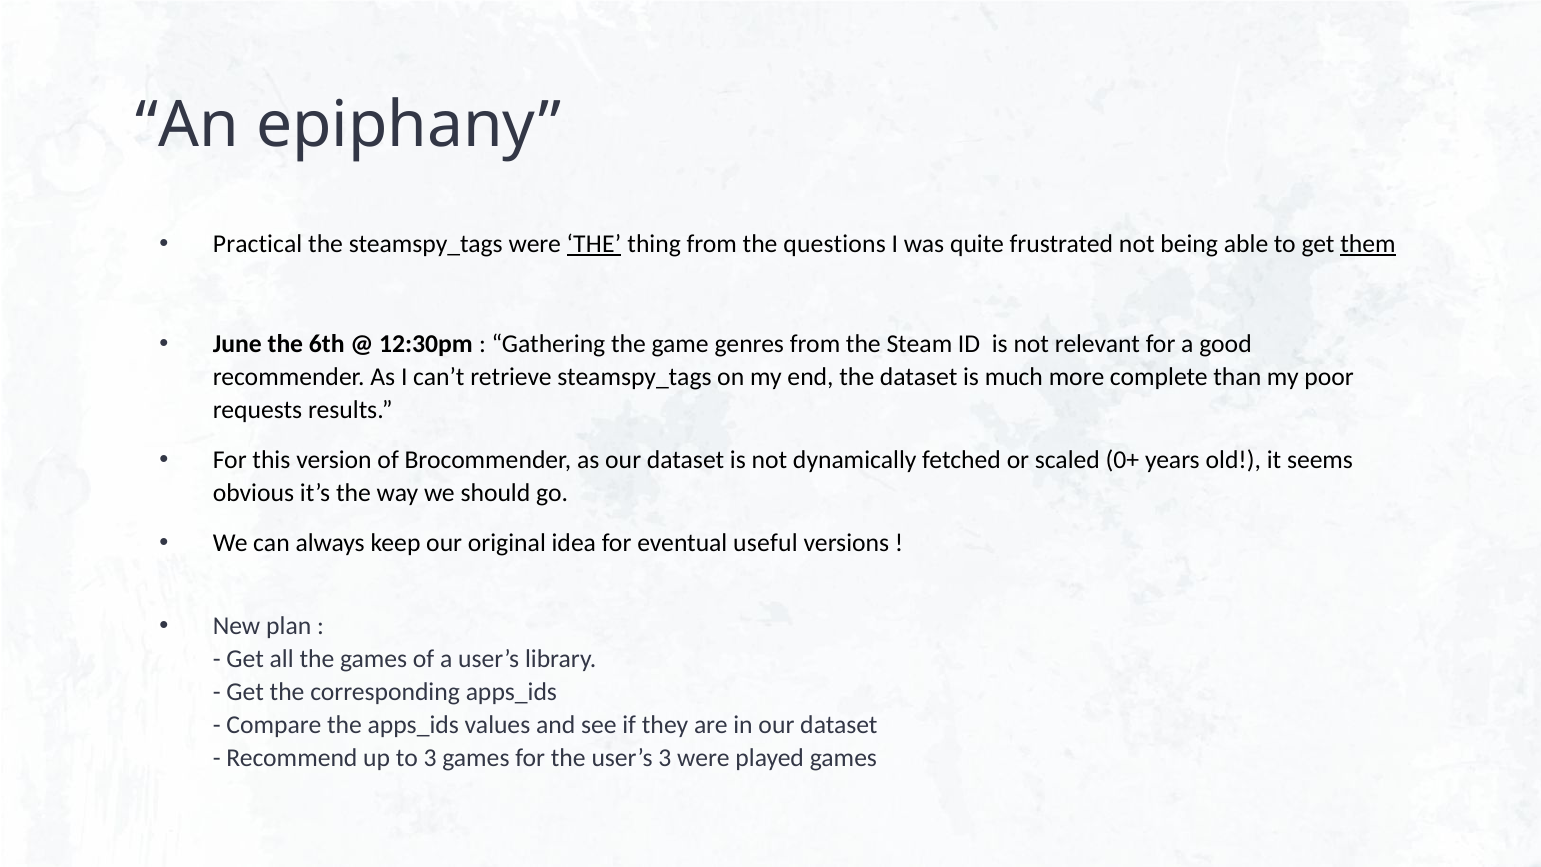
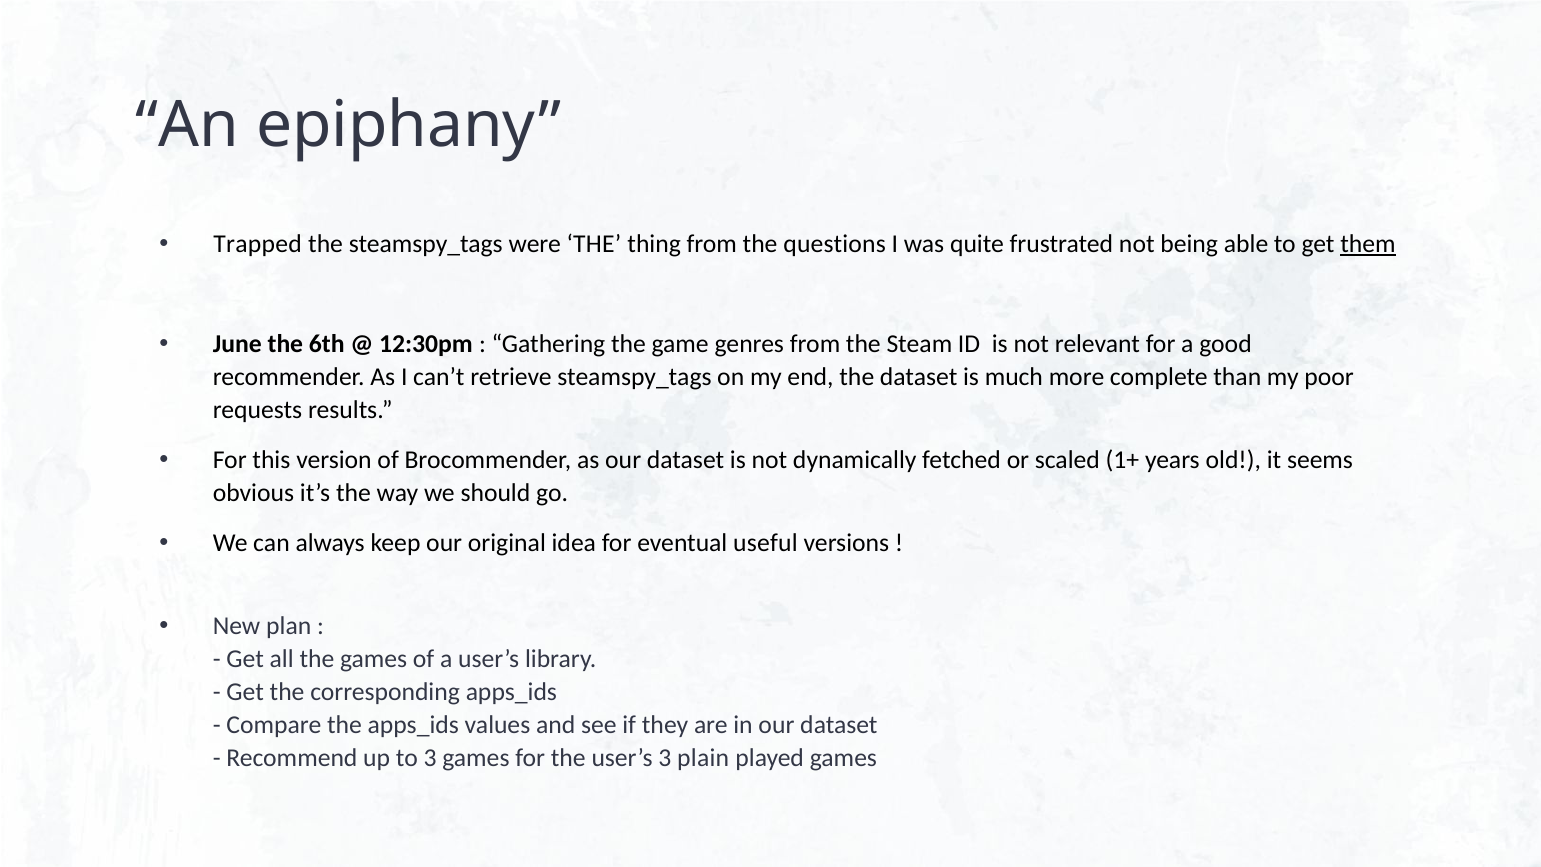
Practical: Practical -> Trapped
THE at (594, 244) underline: present -> none
0+: 0+ -> 1+
3 were: were -> plain
